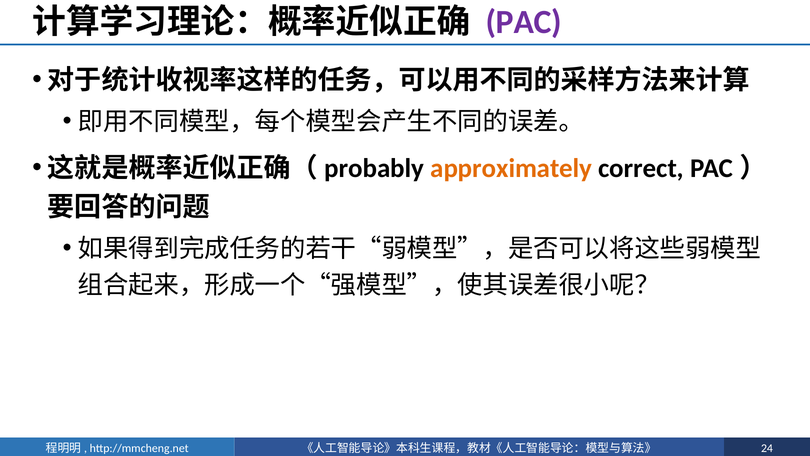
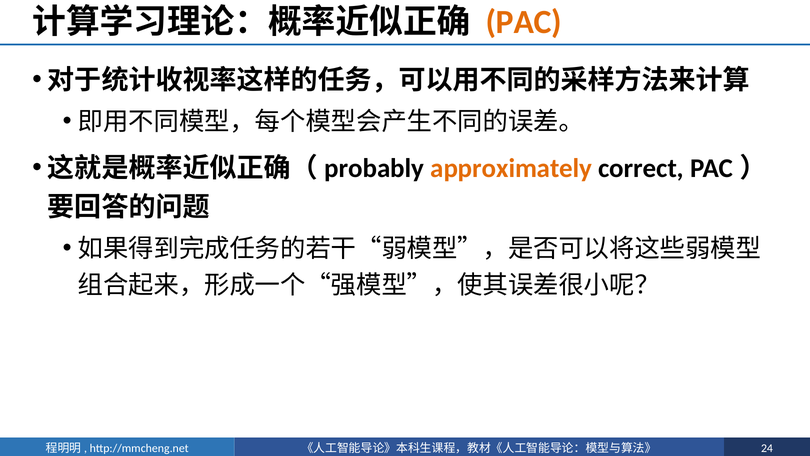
PAC at (524, 22) colour: purple -> orange
